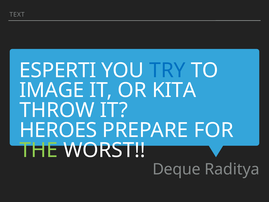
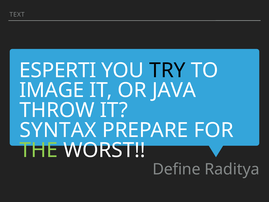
TRY colour: blue -> black
KITA: KITA -> JAVA
HEROES: HEROES -> SYNTAX
Deque: Deque -> Define
